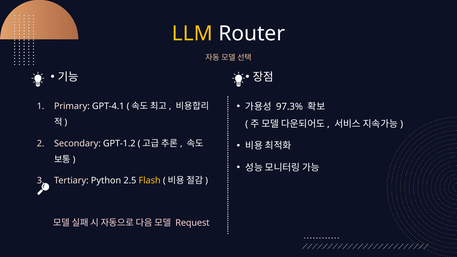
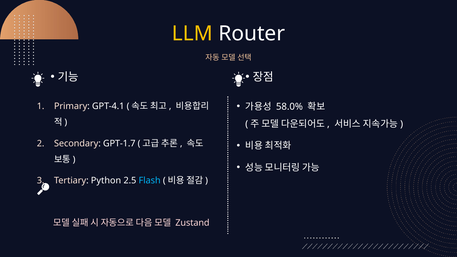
97.3%: 97.3% -> 58.0%
GPT-1.2: GPT-1.2 -> GPT-1.7
Flash colour: yellow -> light blue
Request: Request -> Zustand
